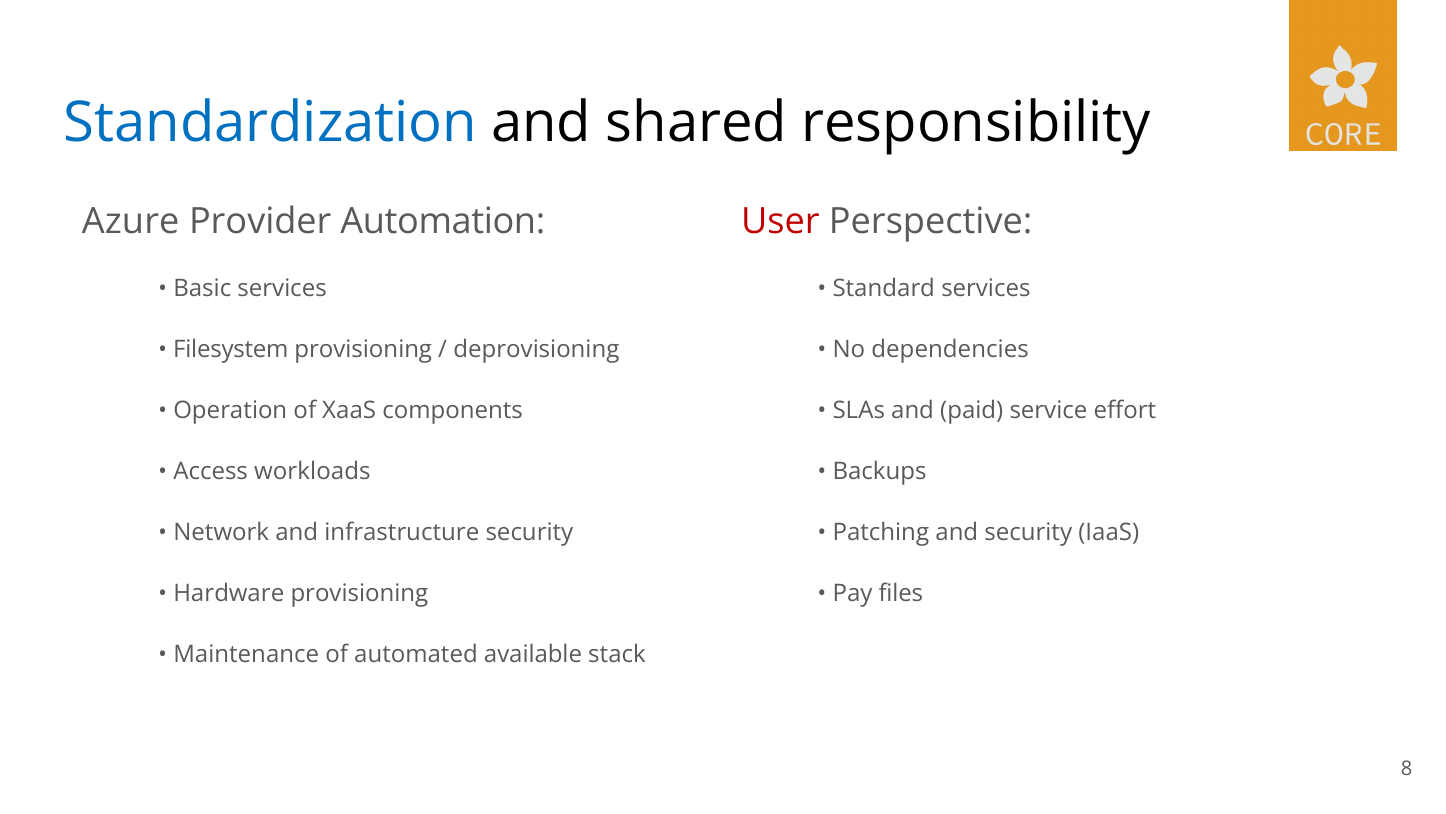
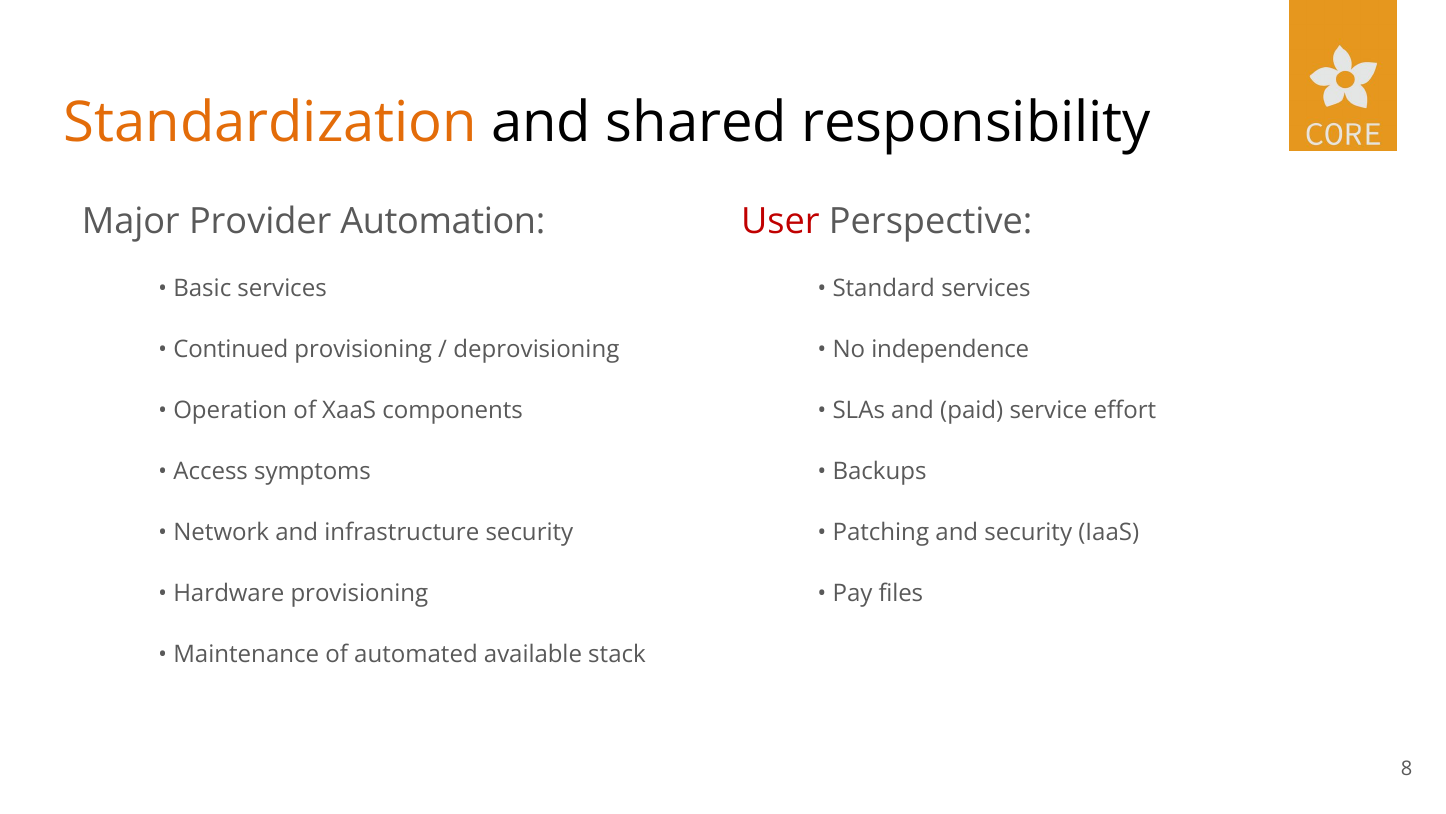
Standardization colour: blue -> orange
Azure: Azure -> Major
Filesystem: Filesystem -> Continued
dependencies: dependencies -> independence
workloads: workloads -> symptoms
